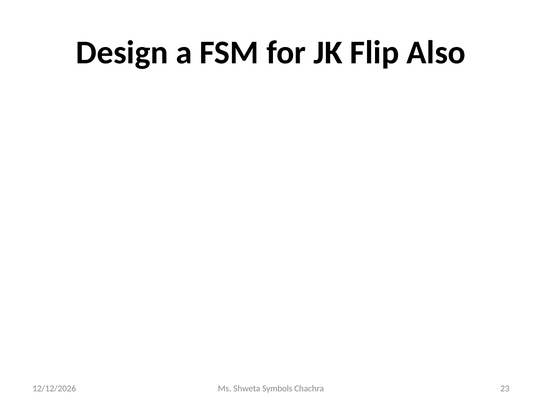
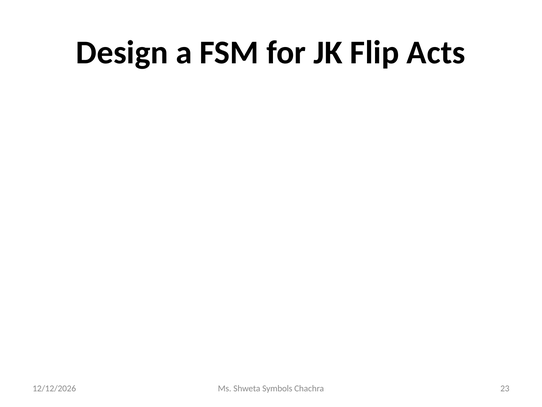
Also: Also -> Acts
